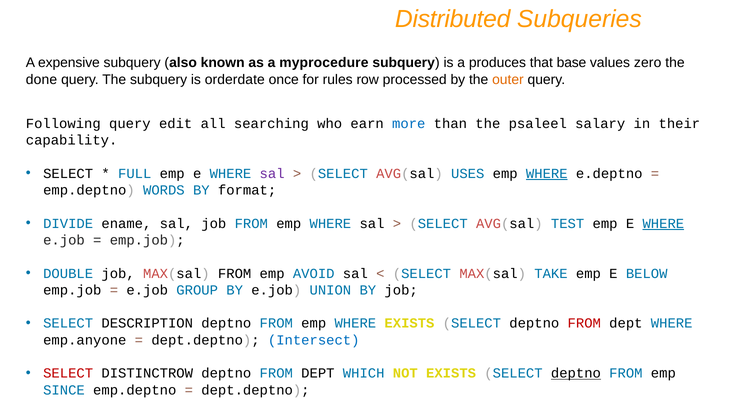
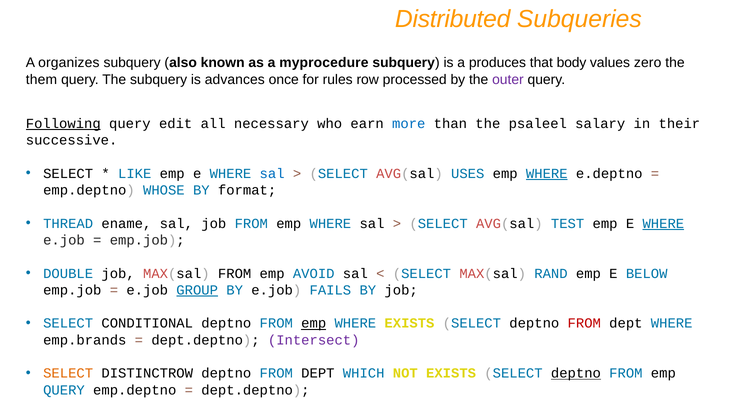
expensive: expensive -> organizes
base: base -> body
done: done -> them
orderdate: orderdate -> advances
outer colour: orange -> purple
Following underline: none -> present
searching: searching -> necessary
capability: capability -> successive
FULL: FULL -> LIKE
sal at (272, 174) colour: purple -> blue
WORDS: WORDS -> WHOSE
DIVIDE: DIVIDE -> THREAD
TAKE: TAKE -> RAND
GROUP underline: none -> present
UNION: UNION -> FAILS
DESCRIPTION: DESCRIPTION -> CONDITIONAL
emp at (314, 324) underline: none -> present
emp.anyone: emp.anyone -> emp.brands
Intersect colour: blue -> purple
SELECT at (68, 374) colour: red -> orange
SINCE at (64, 390): SINCE -> QUERY
